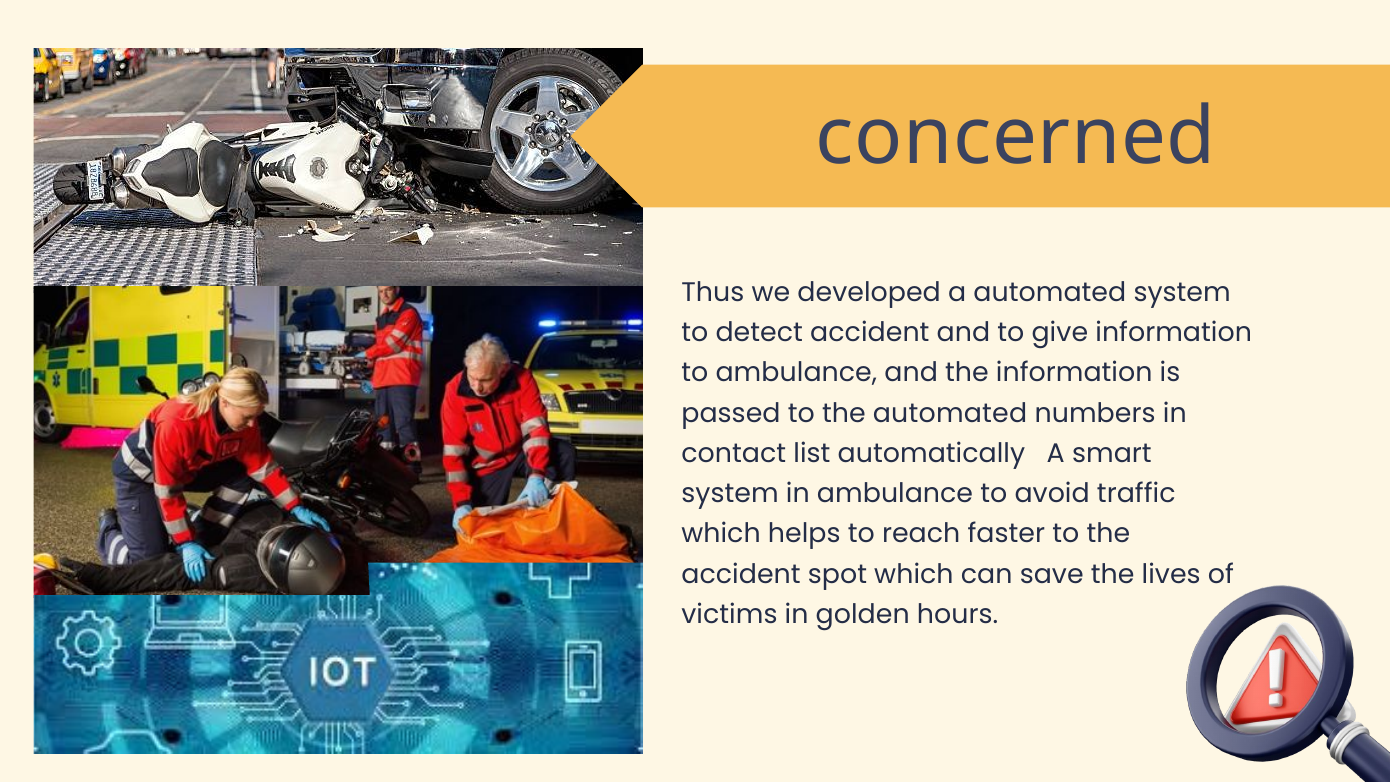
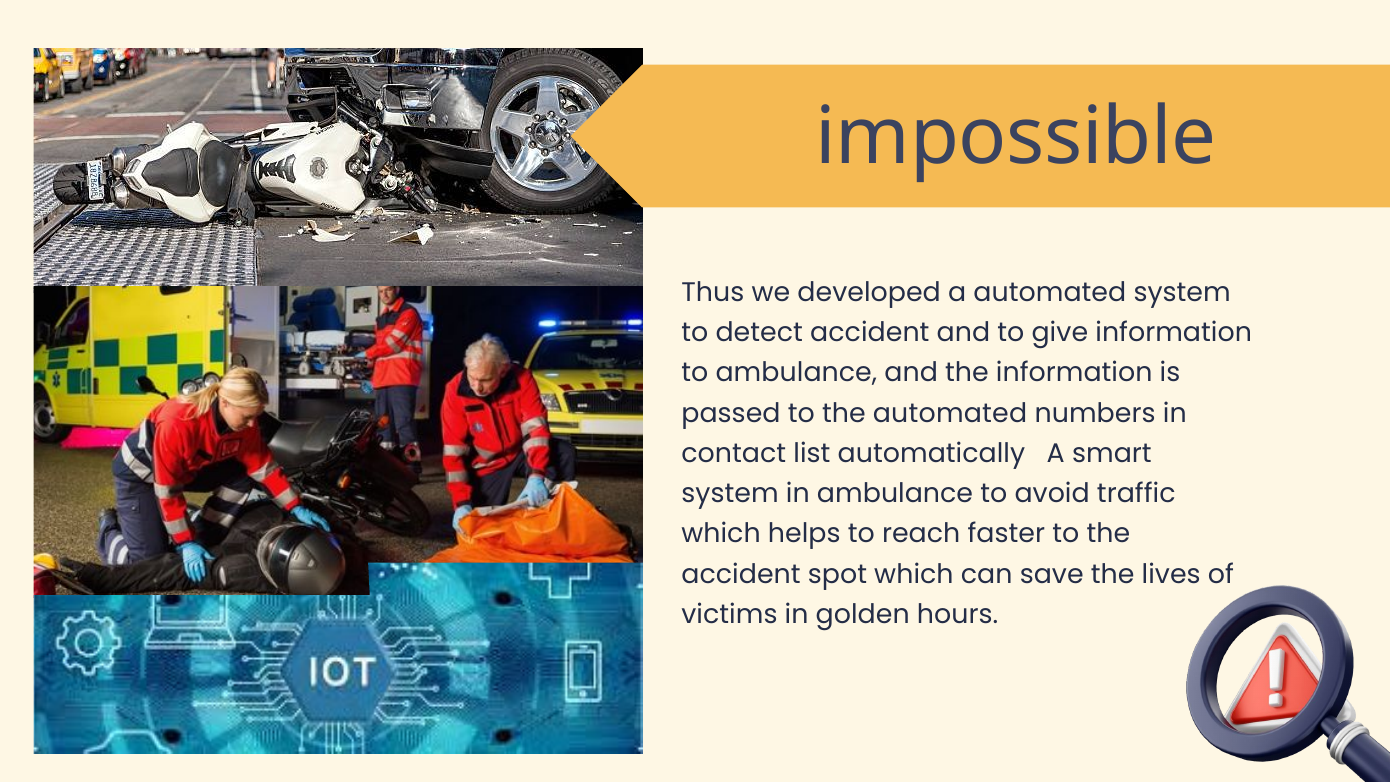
concerned: concerned -> impossible
